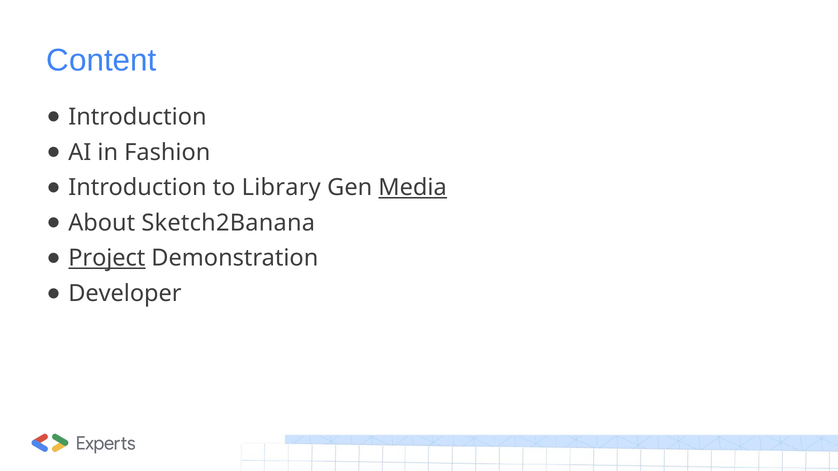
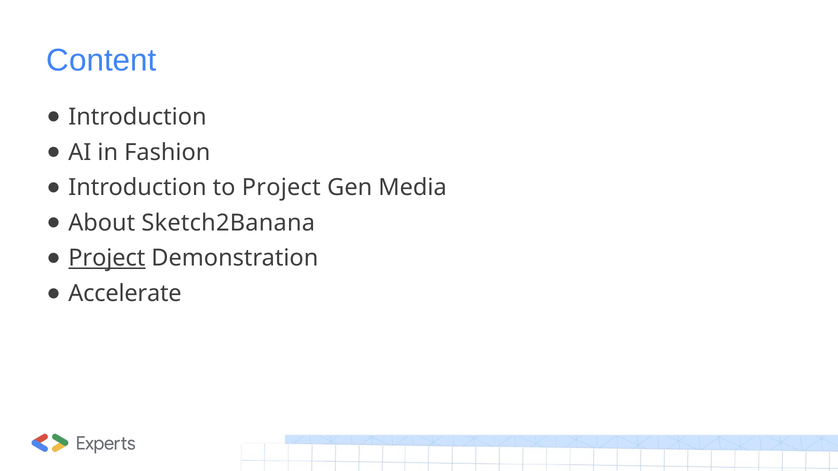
to Library: Library -> Project
Media underline: present -> none
Developer: Developer -> Accelerate
